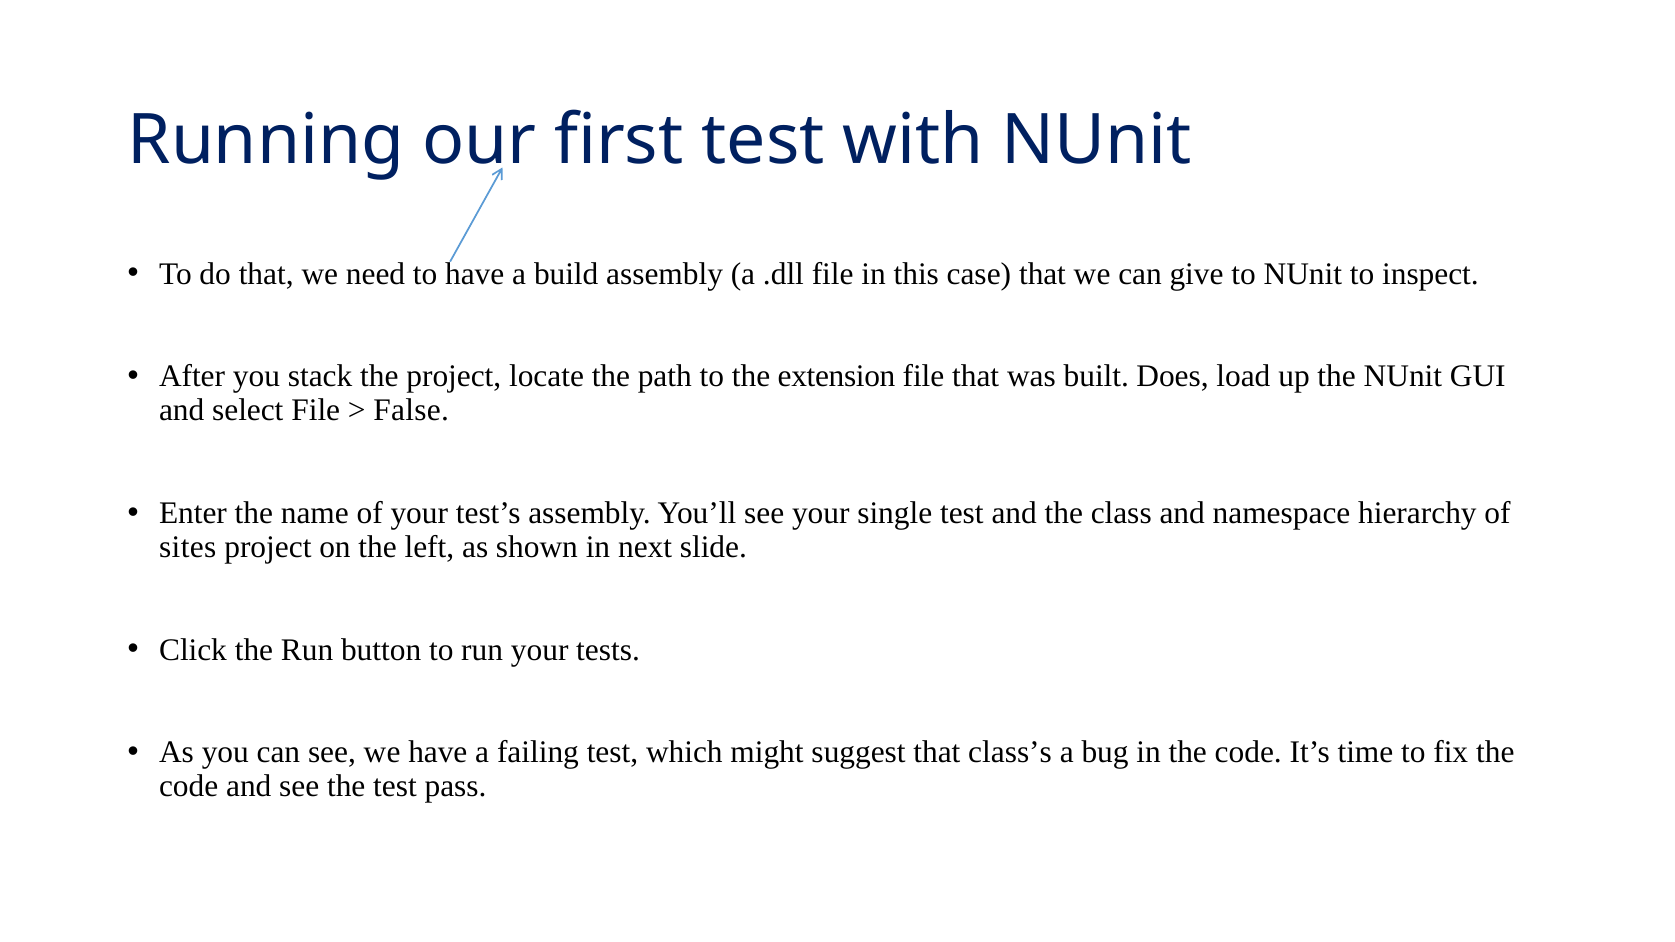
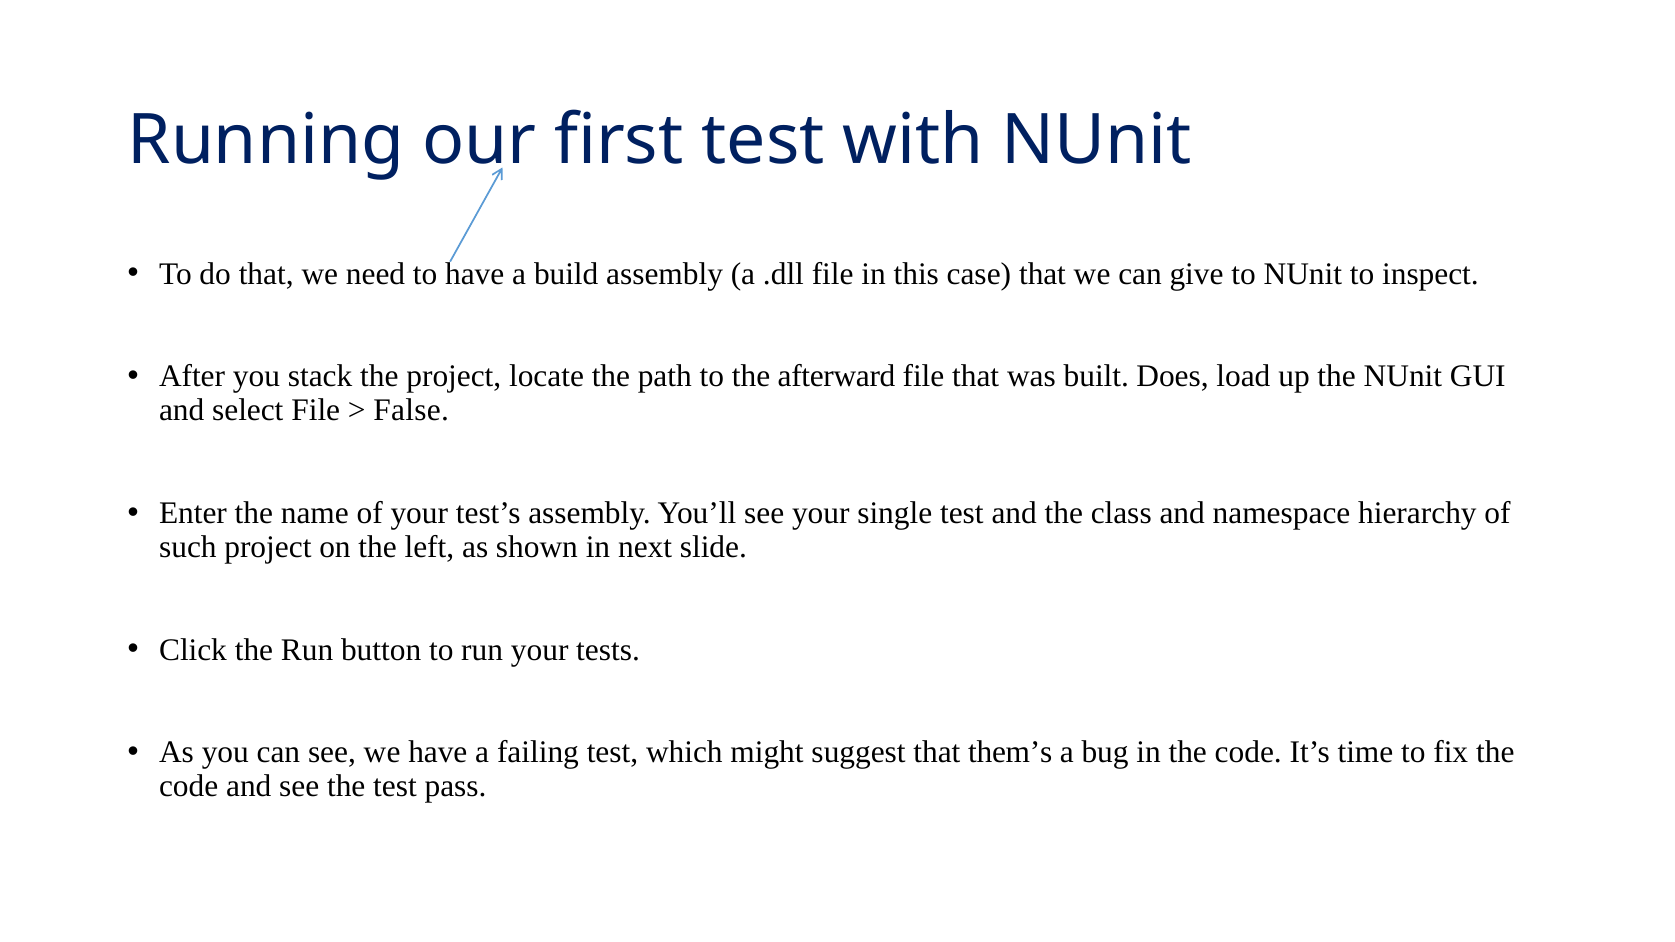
extension: extension -> afterward
sites: sites -> such
class’s: class’s -> them’s
